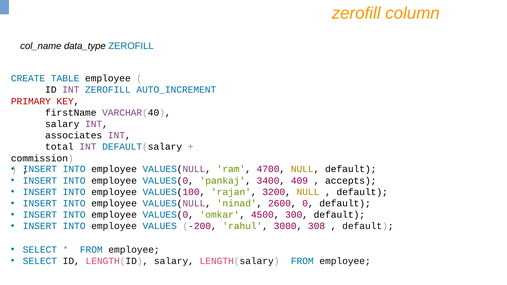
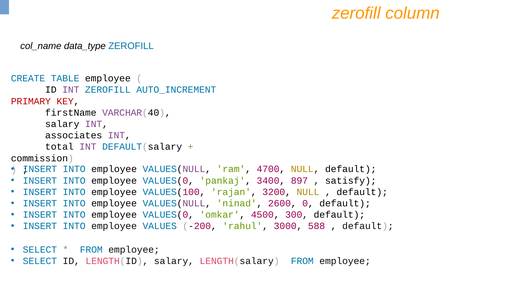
409: 409 -> 897
accepts: accepts -> satisfy
308: 308 -> 588
